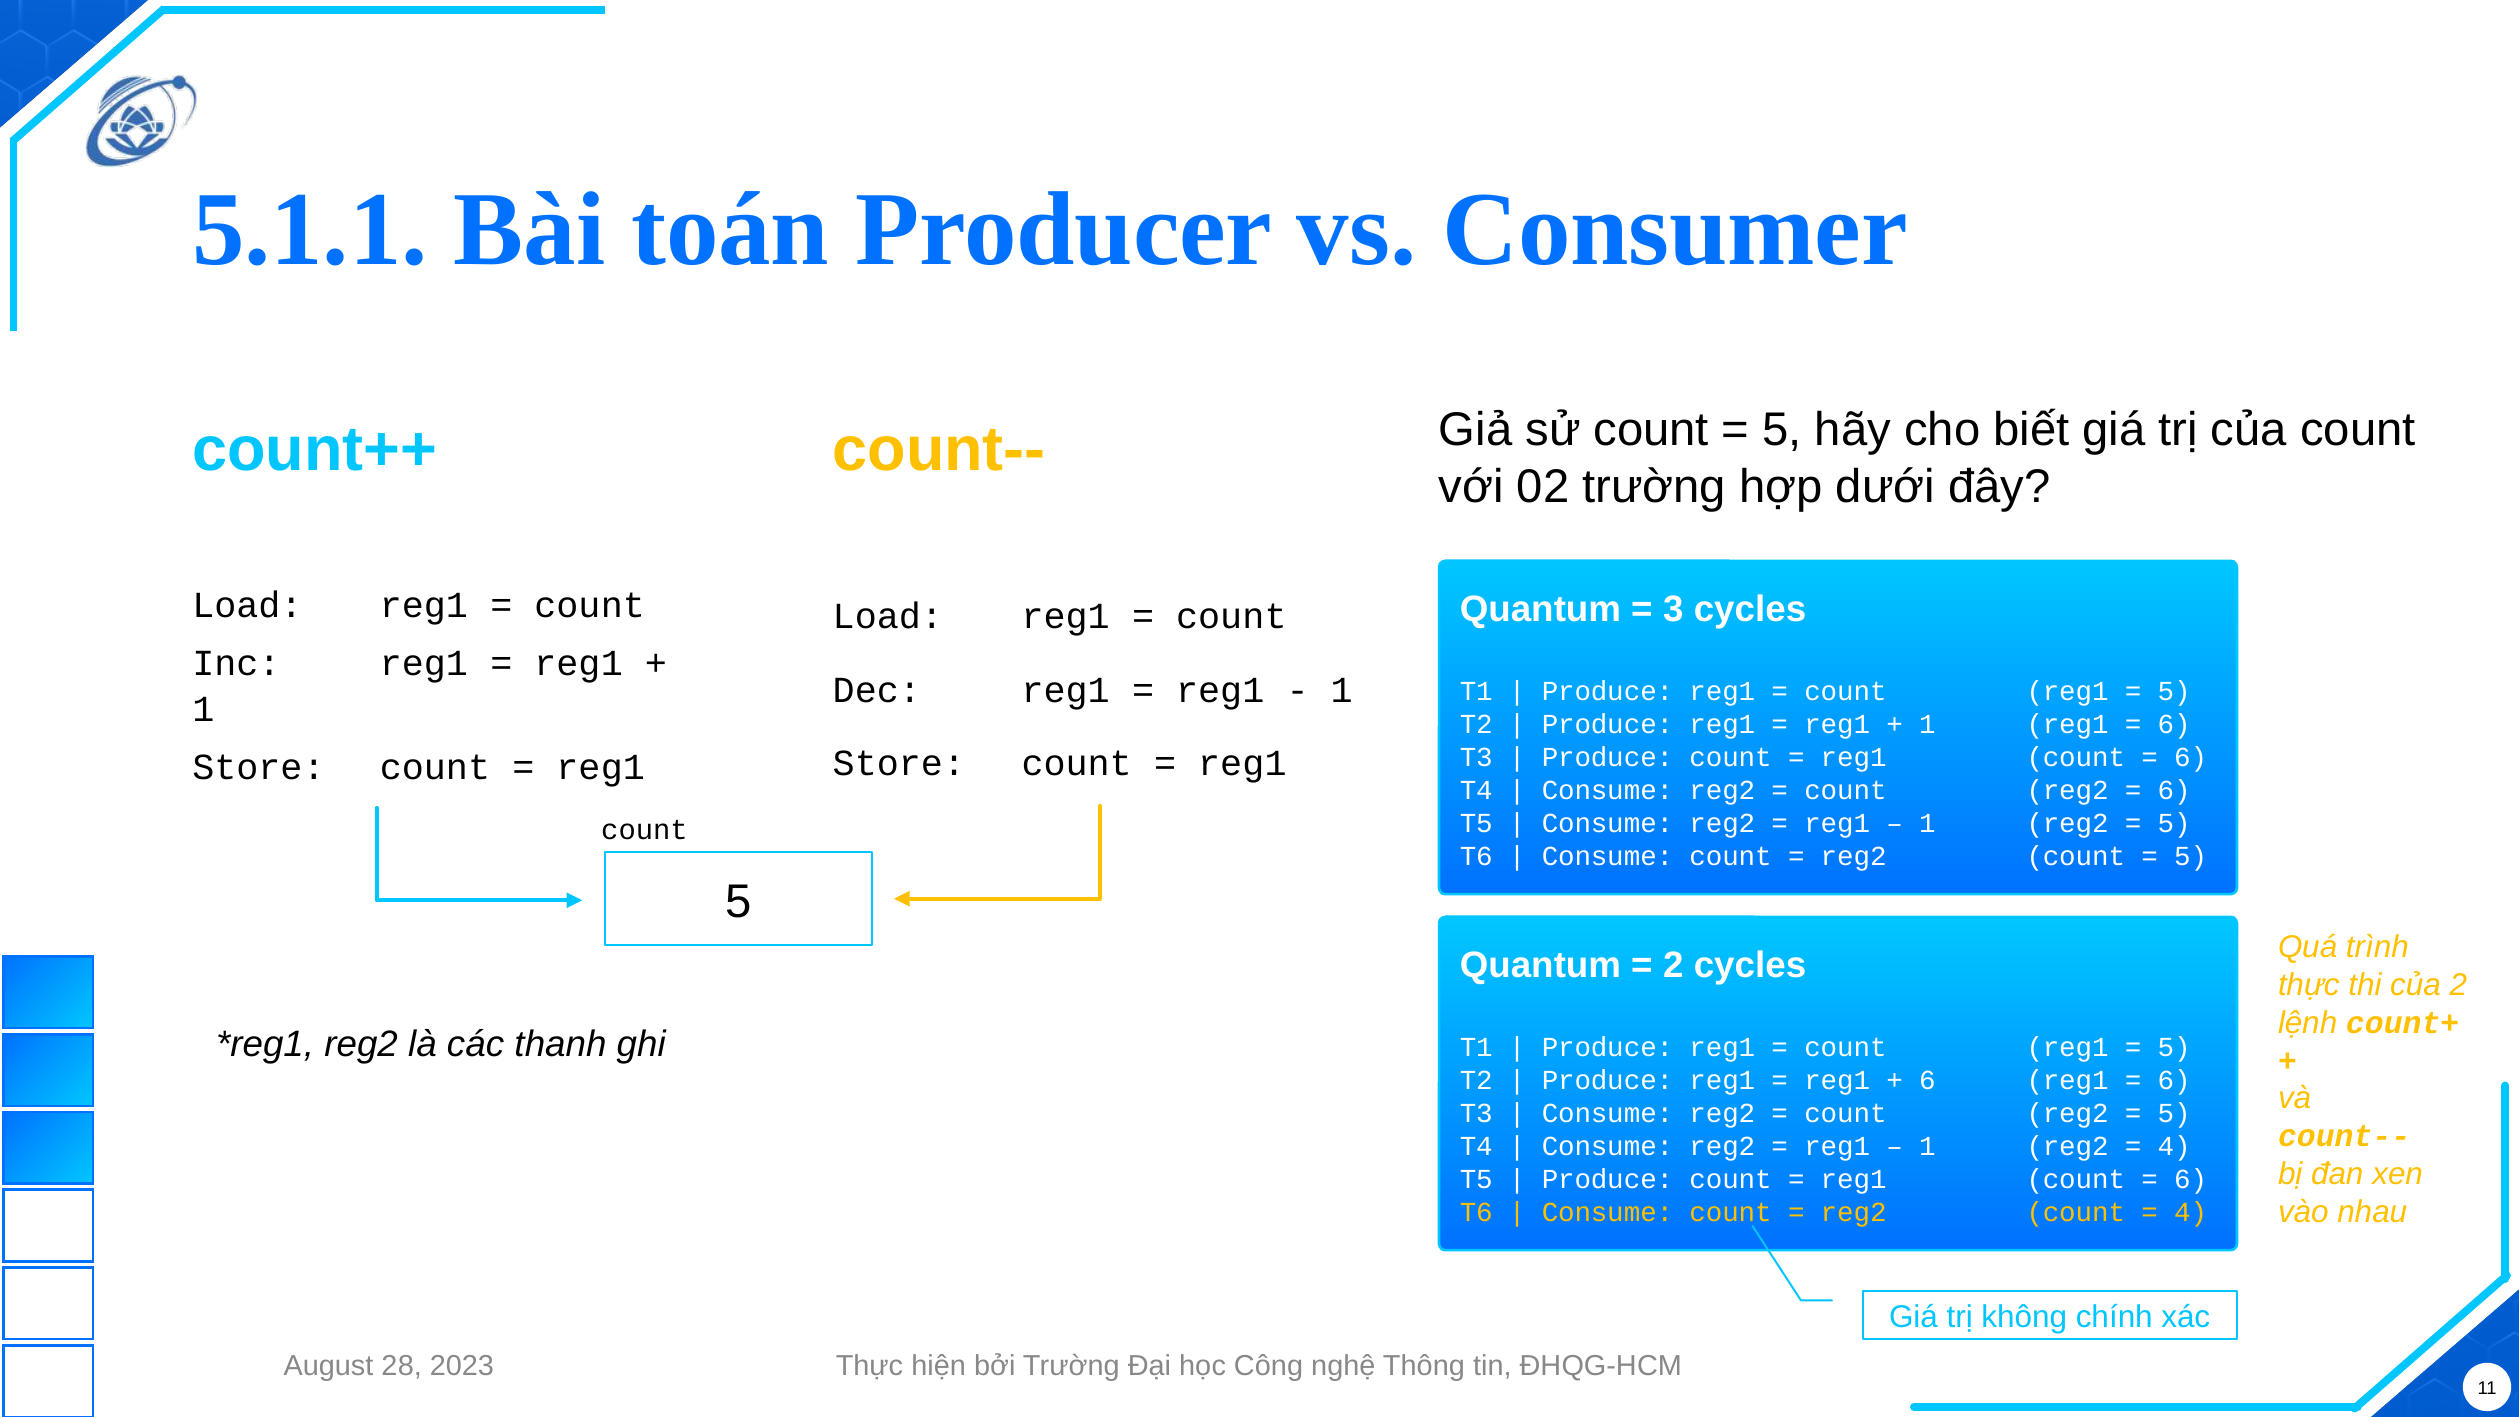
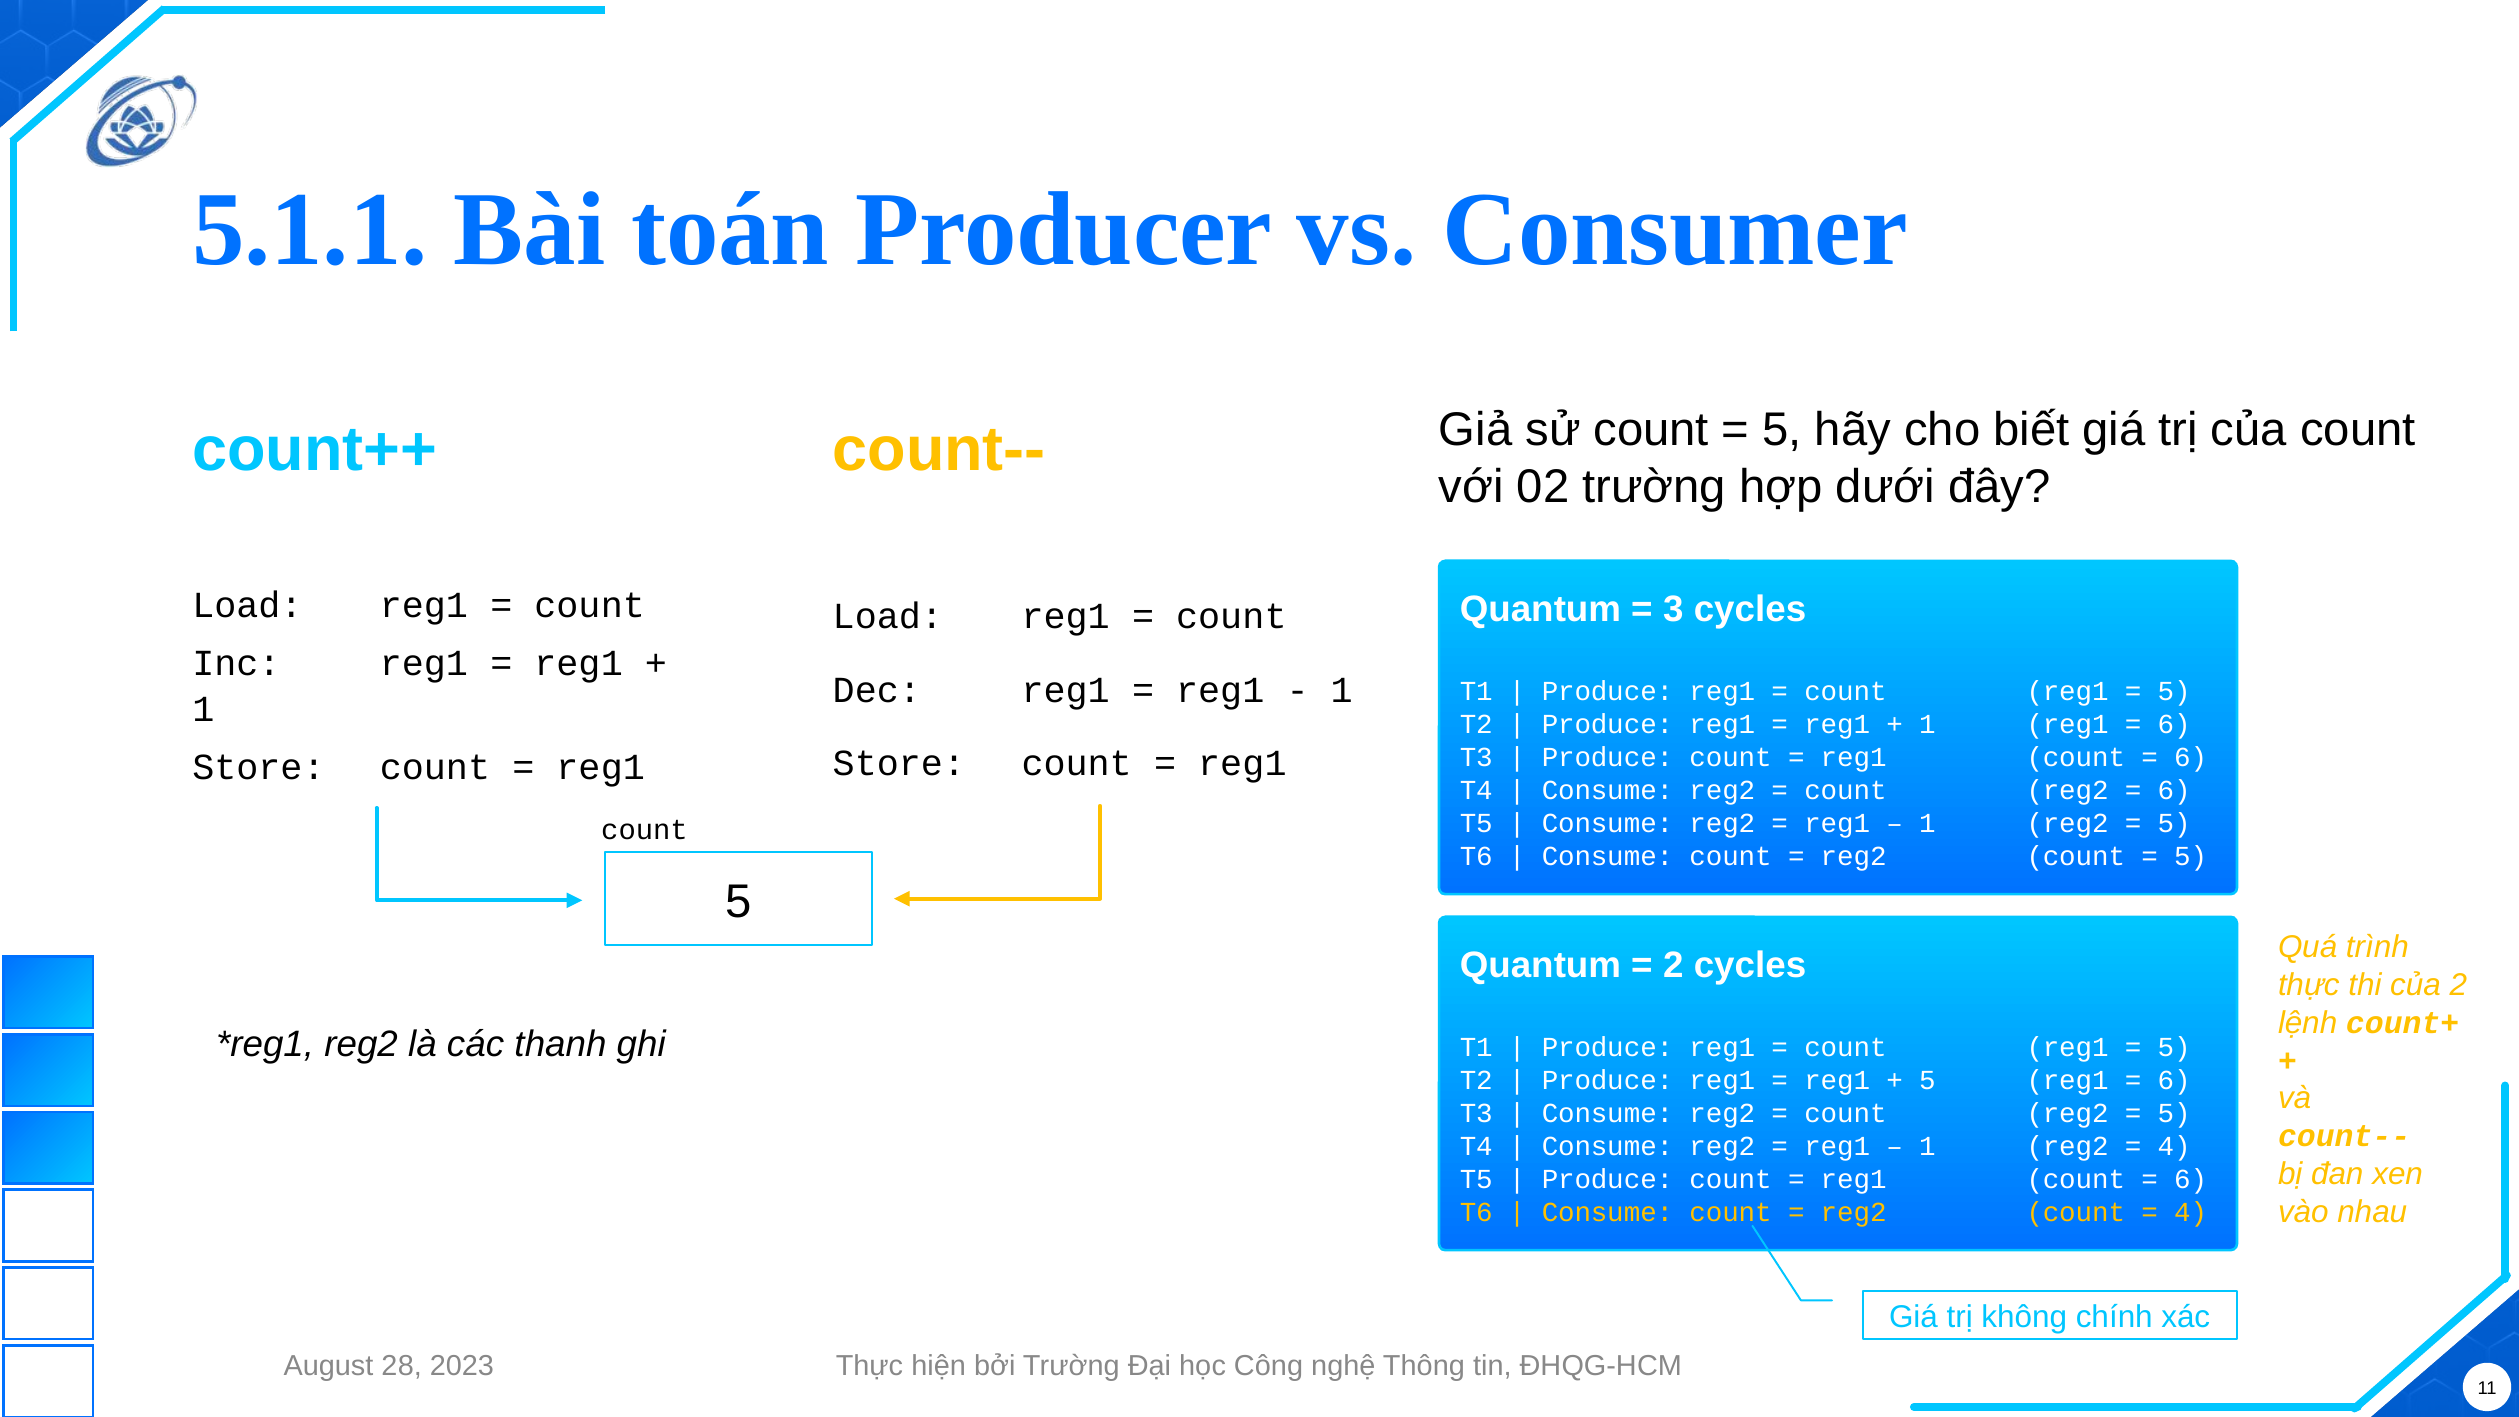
6 at (1927, 1080): 6 -> 5
